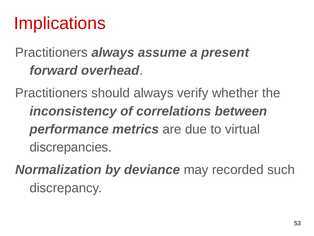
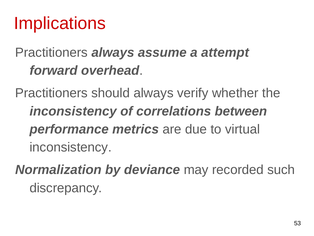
present: present -> attempt
discrepancies at (71, 147): discrepancies -> inconsistency
